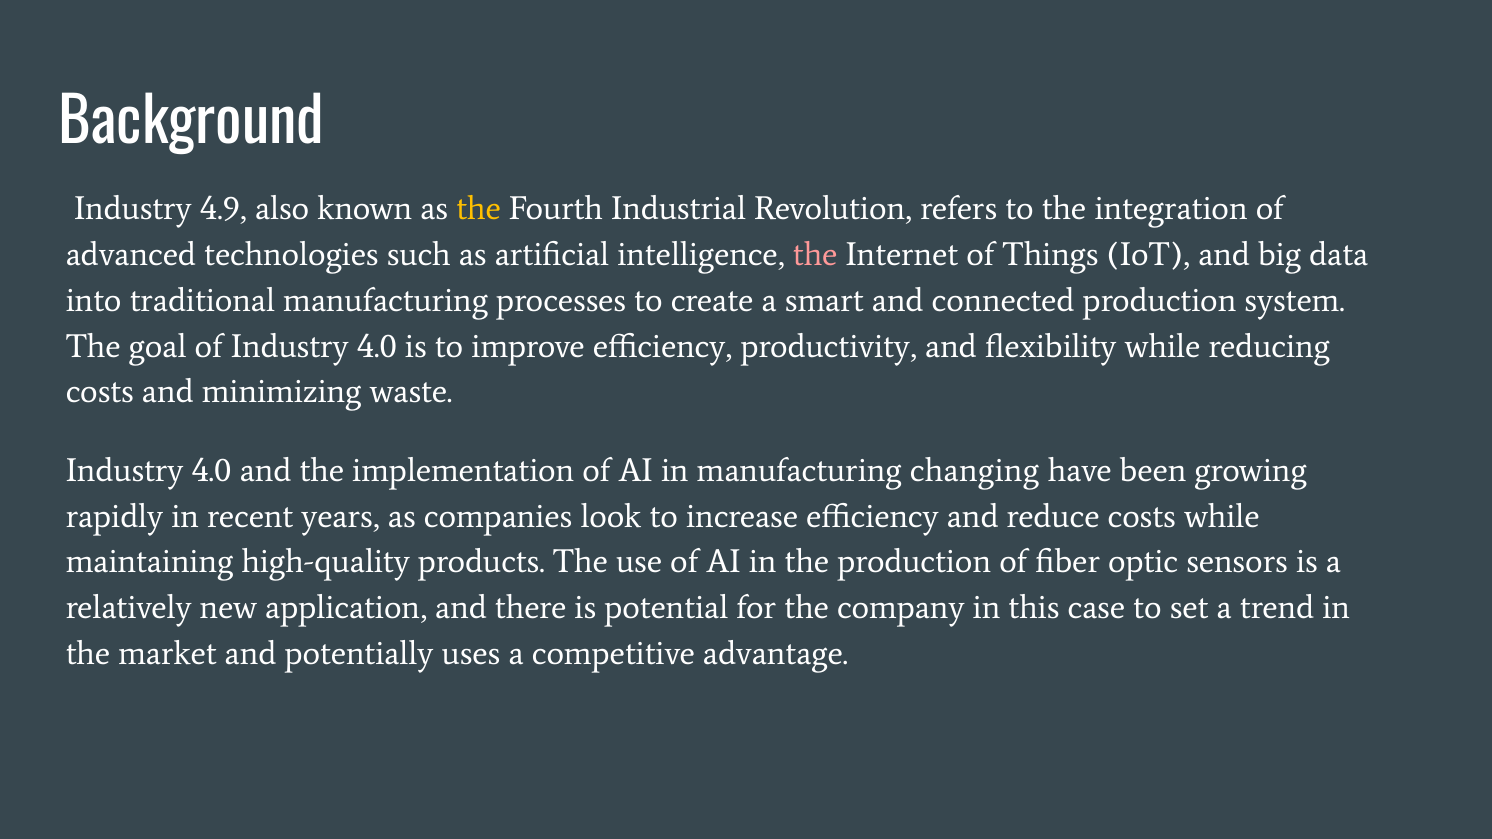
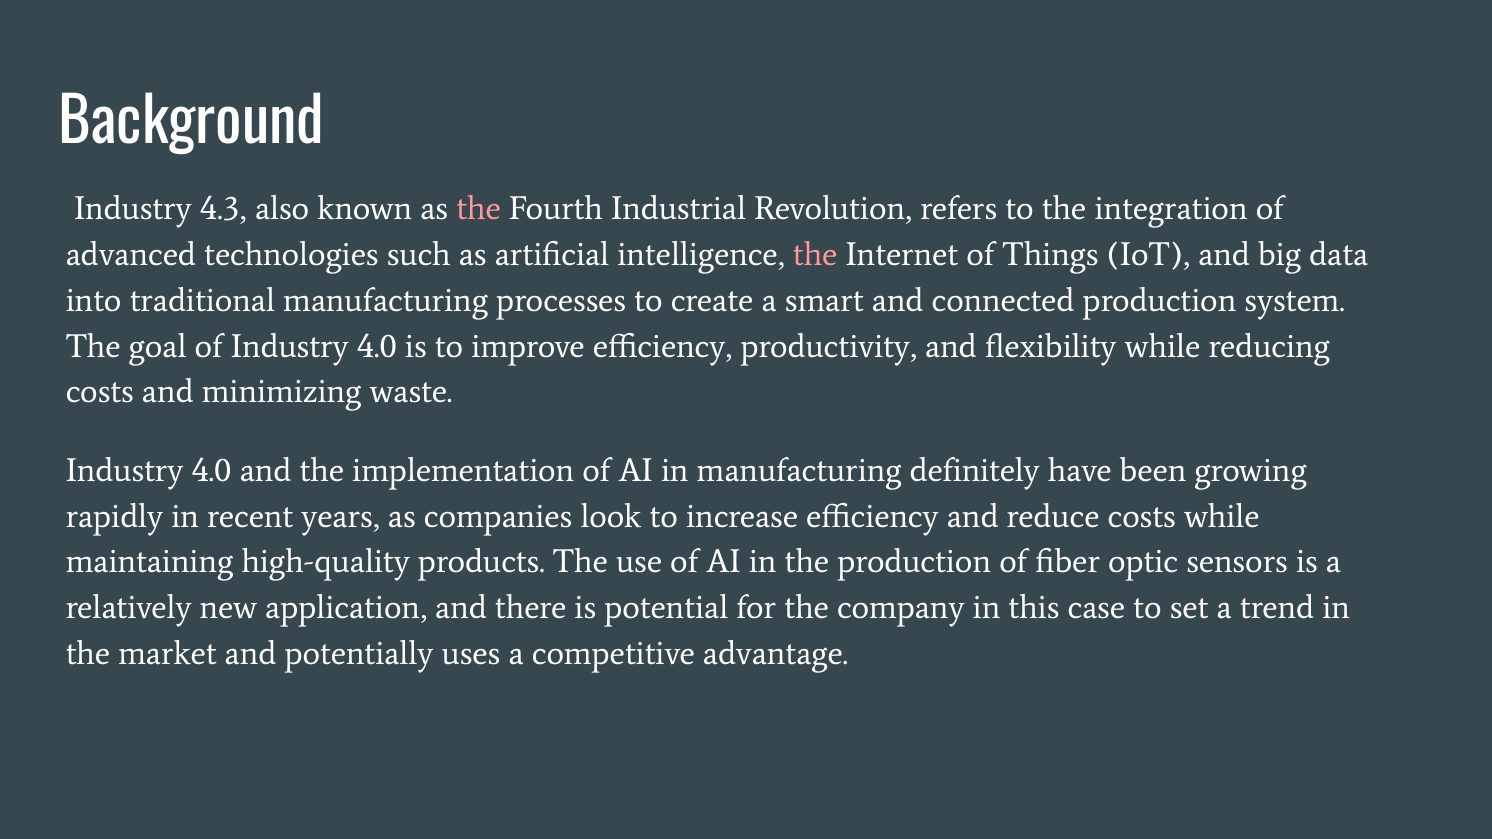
4.9: 4.9 -> 4.3
the at (479, 209) colour: yellow -> pink
changing: changing -> definitely
